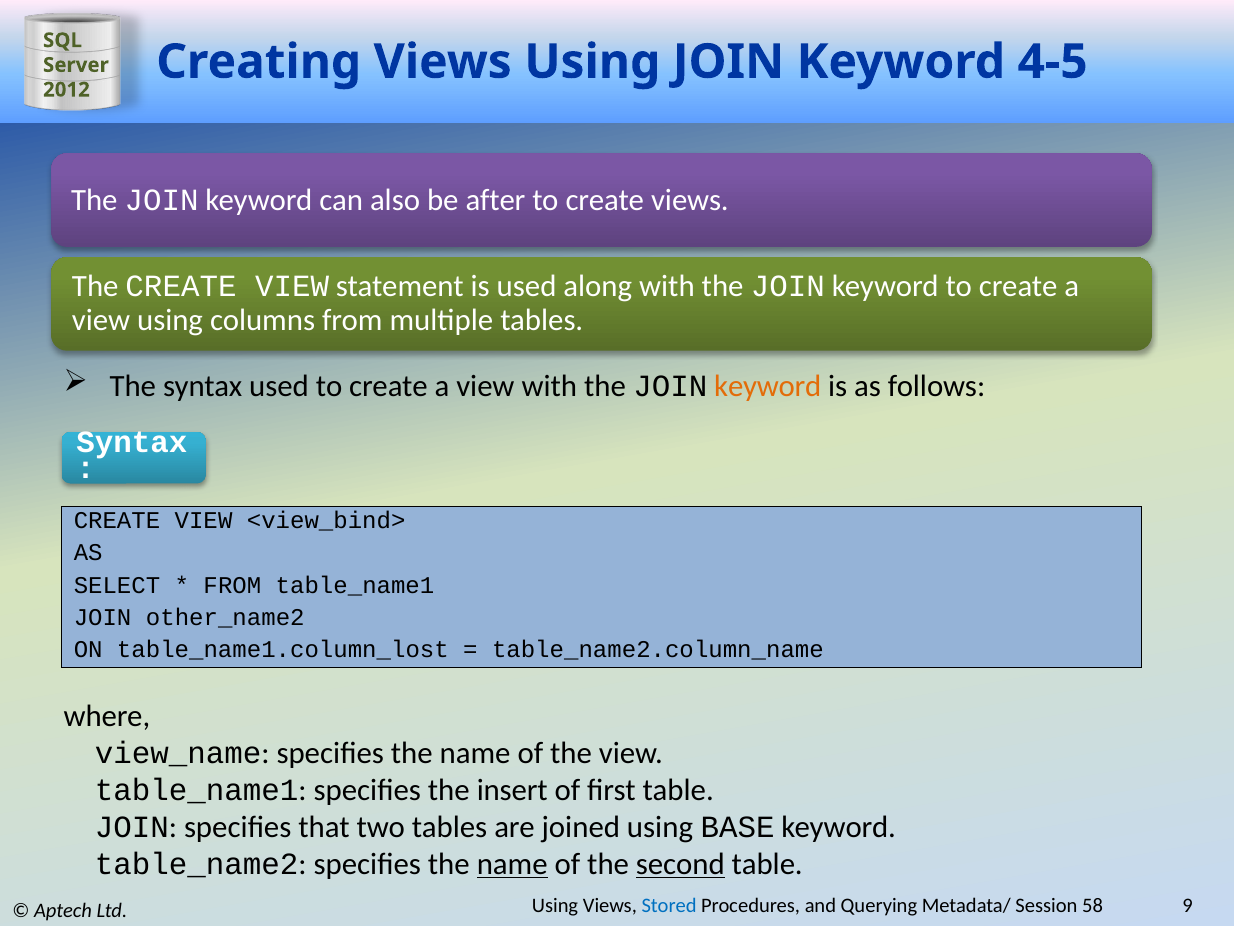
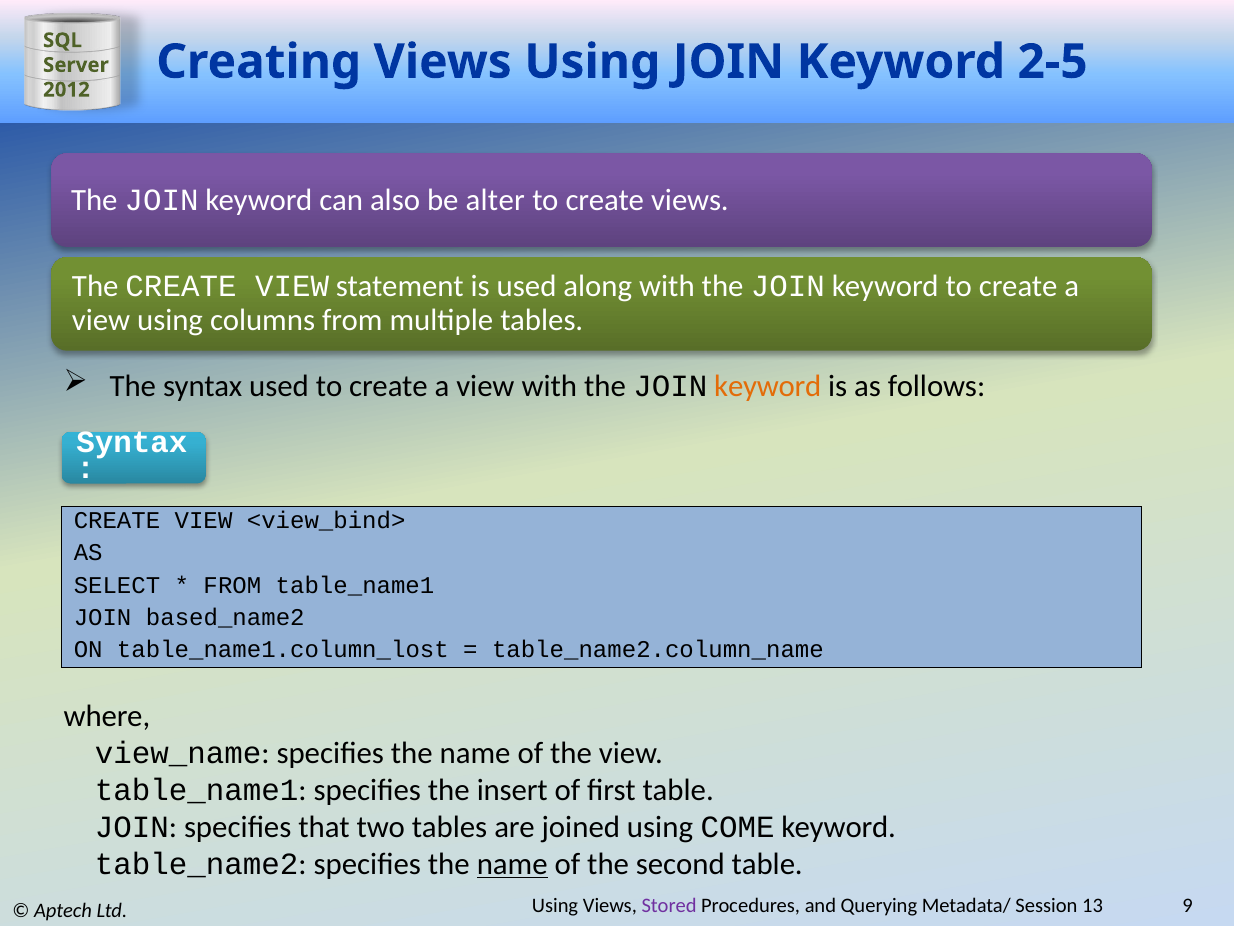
4-5: 4-5 -> 2-5
after: after -> alter
other_name2: other_name2 -> based_name2
BASE: BASE -> COME
second underline: present -> none
Stored colour: blue -> purple
58: 58 -> 13
